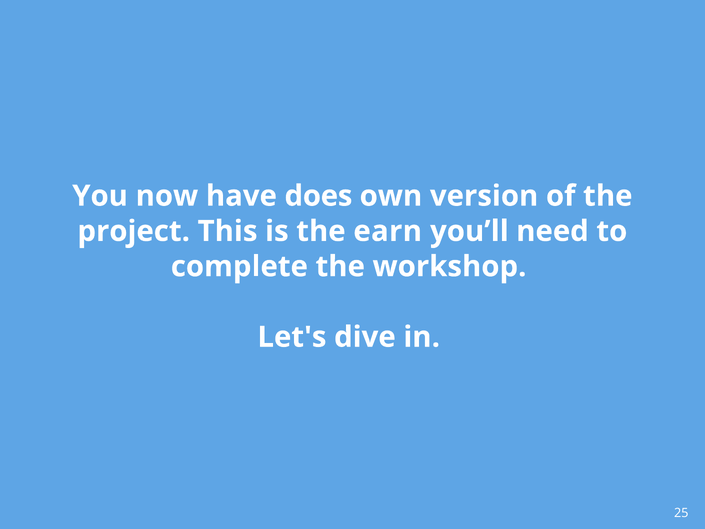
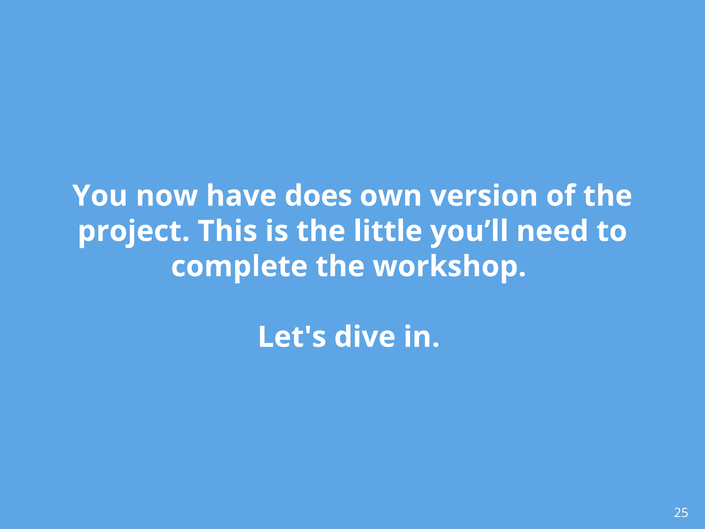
earn: earn -> little
